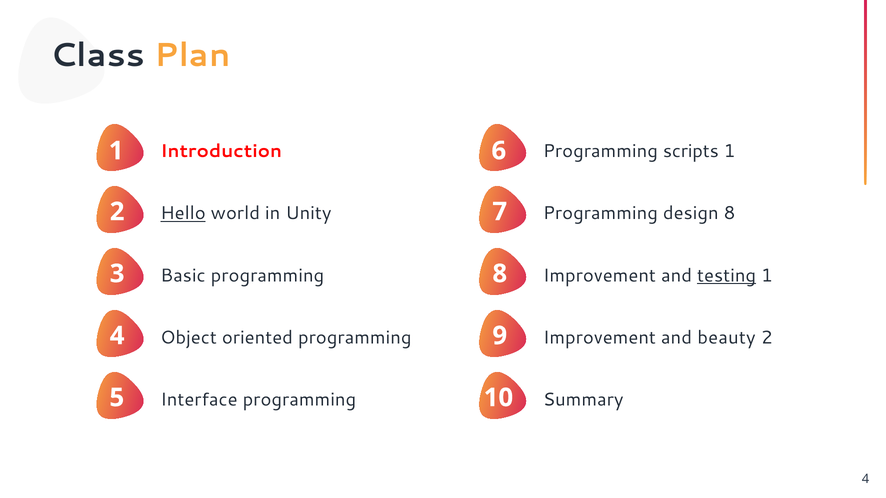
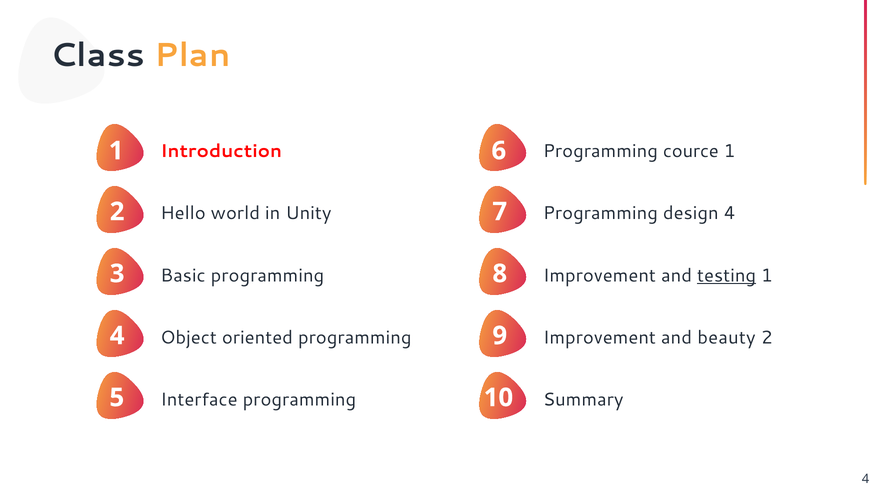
scripts: scripts -> cource
Hello underline: present -> none
design 8: 8 -> 4
